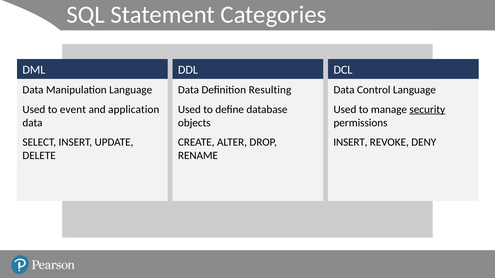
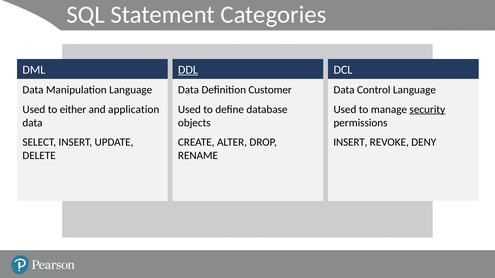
DDL underline: none -> present
Resulting: Resulting -> Customer
event: event -> either
